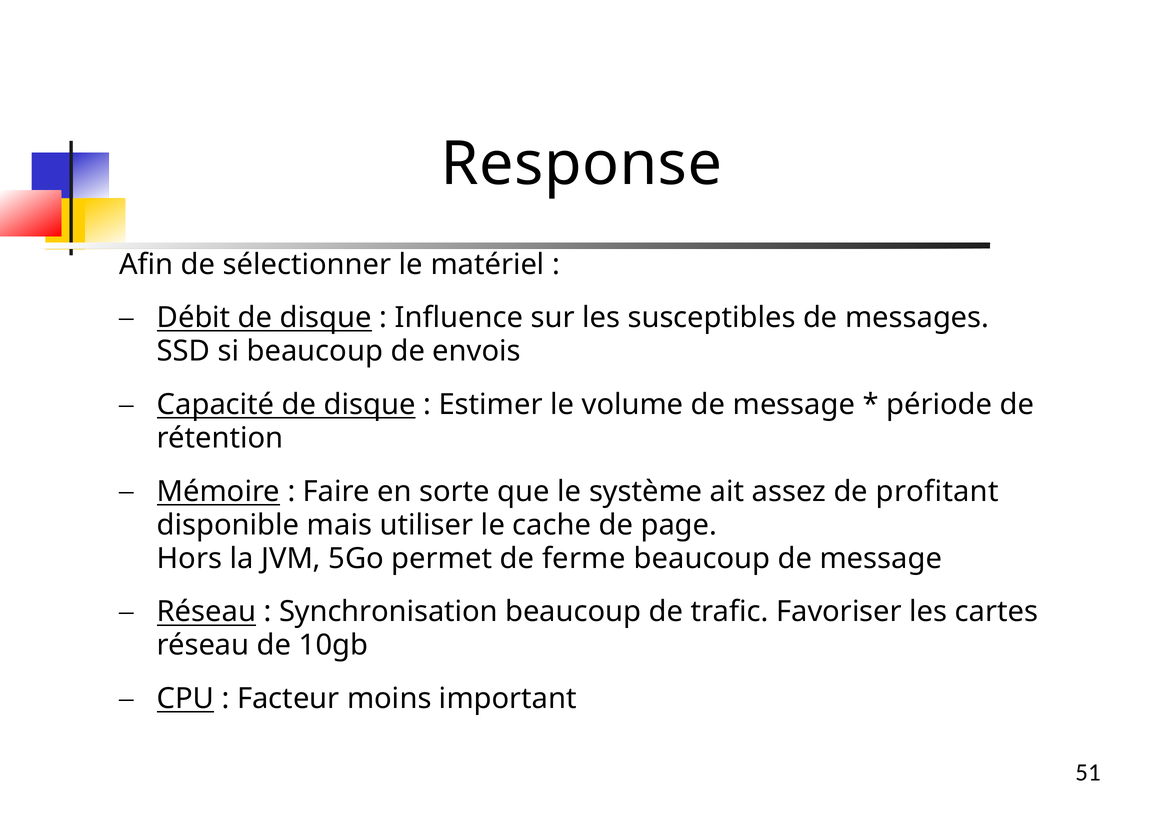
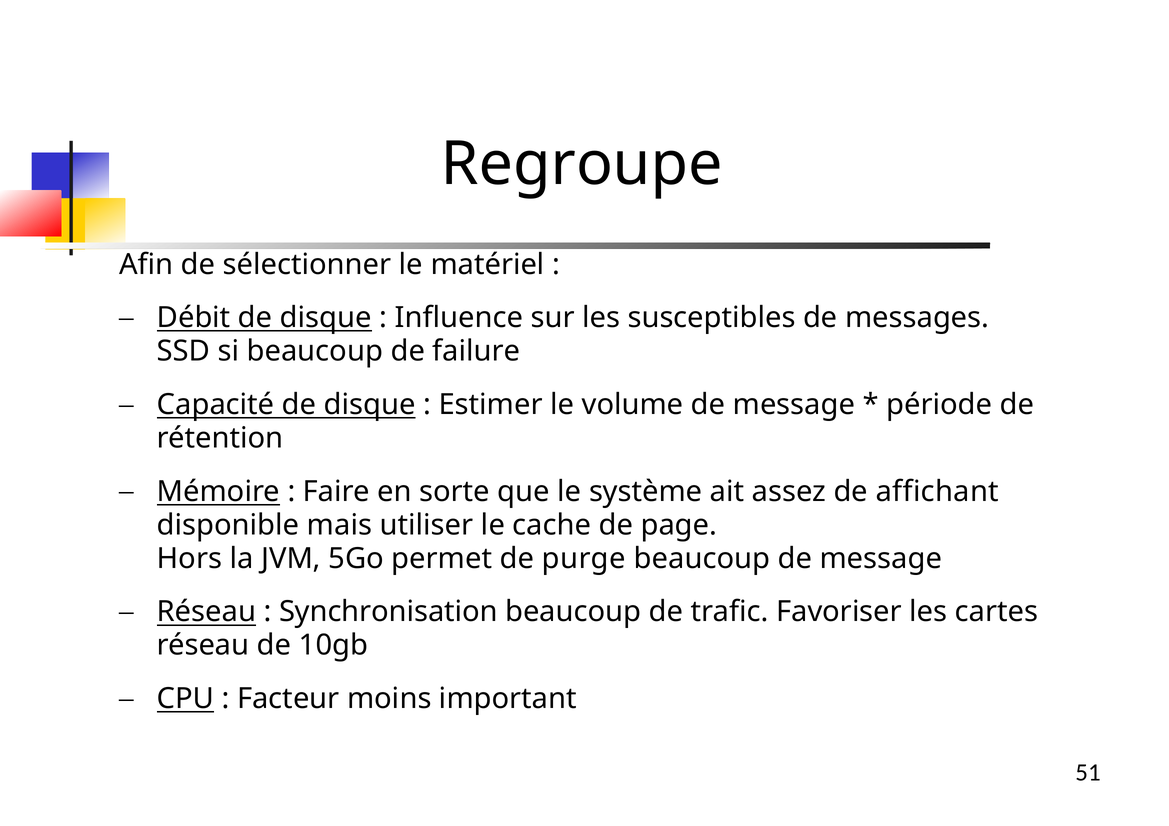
Response: Response -> Regroupe
envois: envois -> failure
profitant: profitant -> affichant
ferme: ferme -> purge
